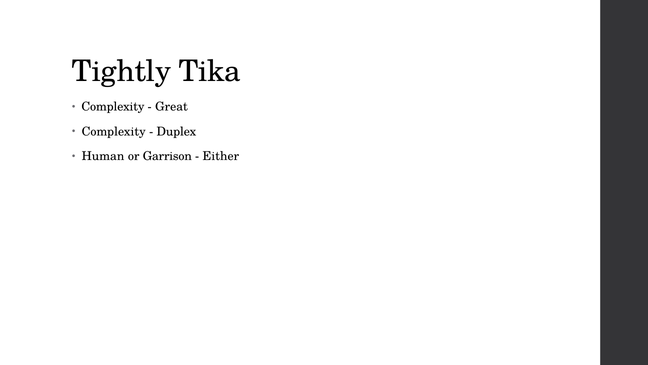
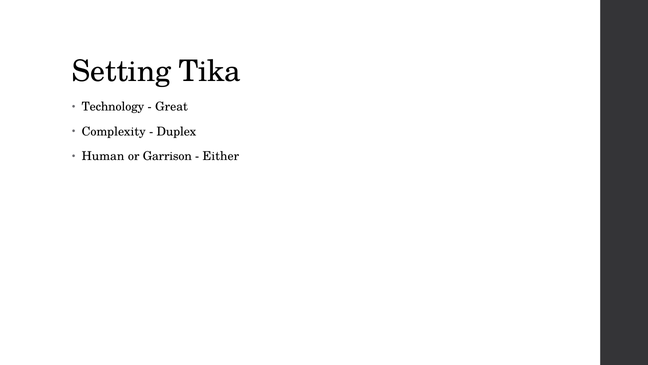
Tightly: Tightly -> Setting
Complexity at (113, 107): Complexity -> Technology
